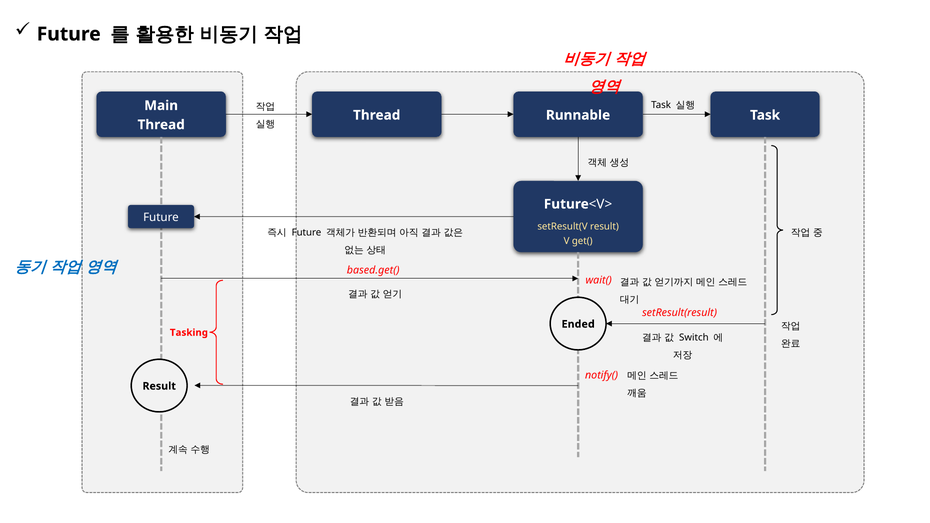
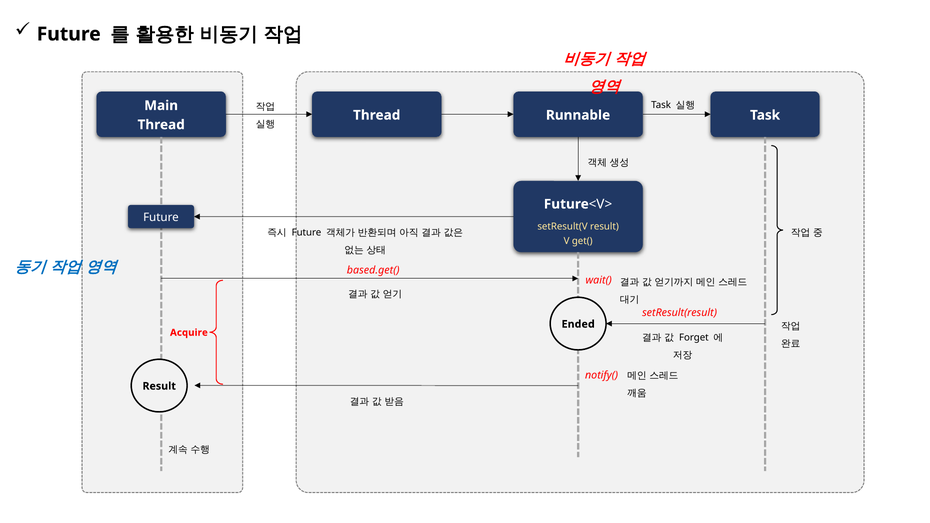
Tasking: Tasking -> Acquire
Switch: Switch -> Forget
